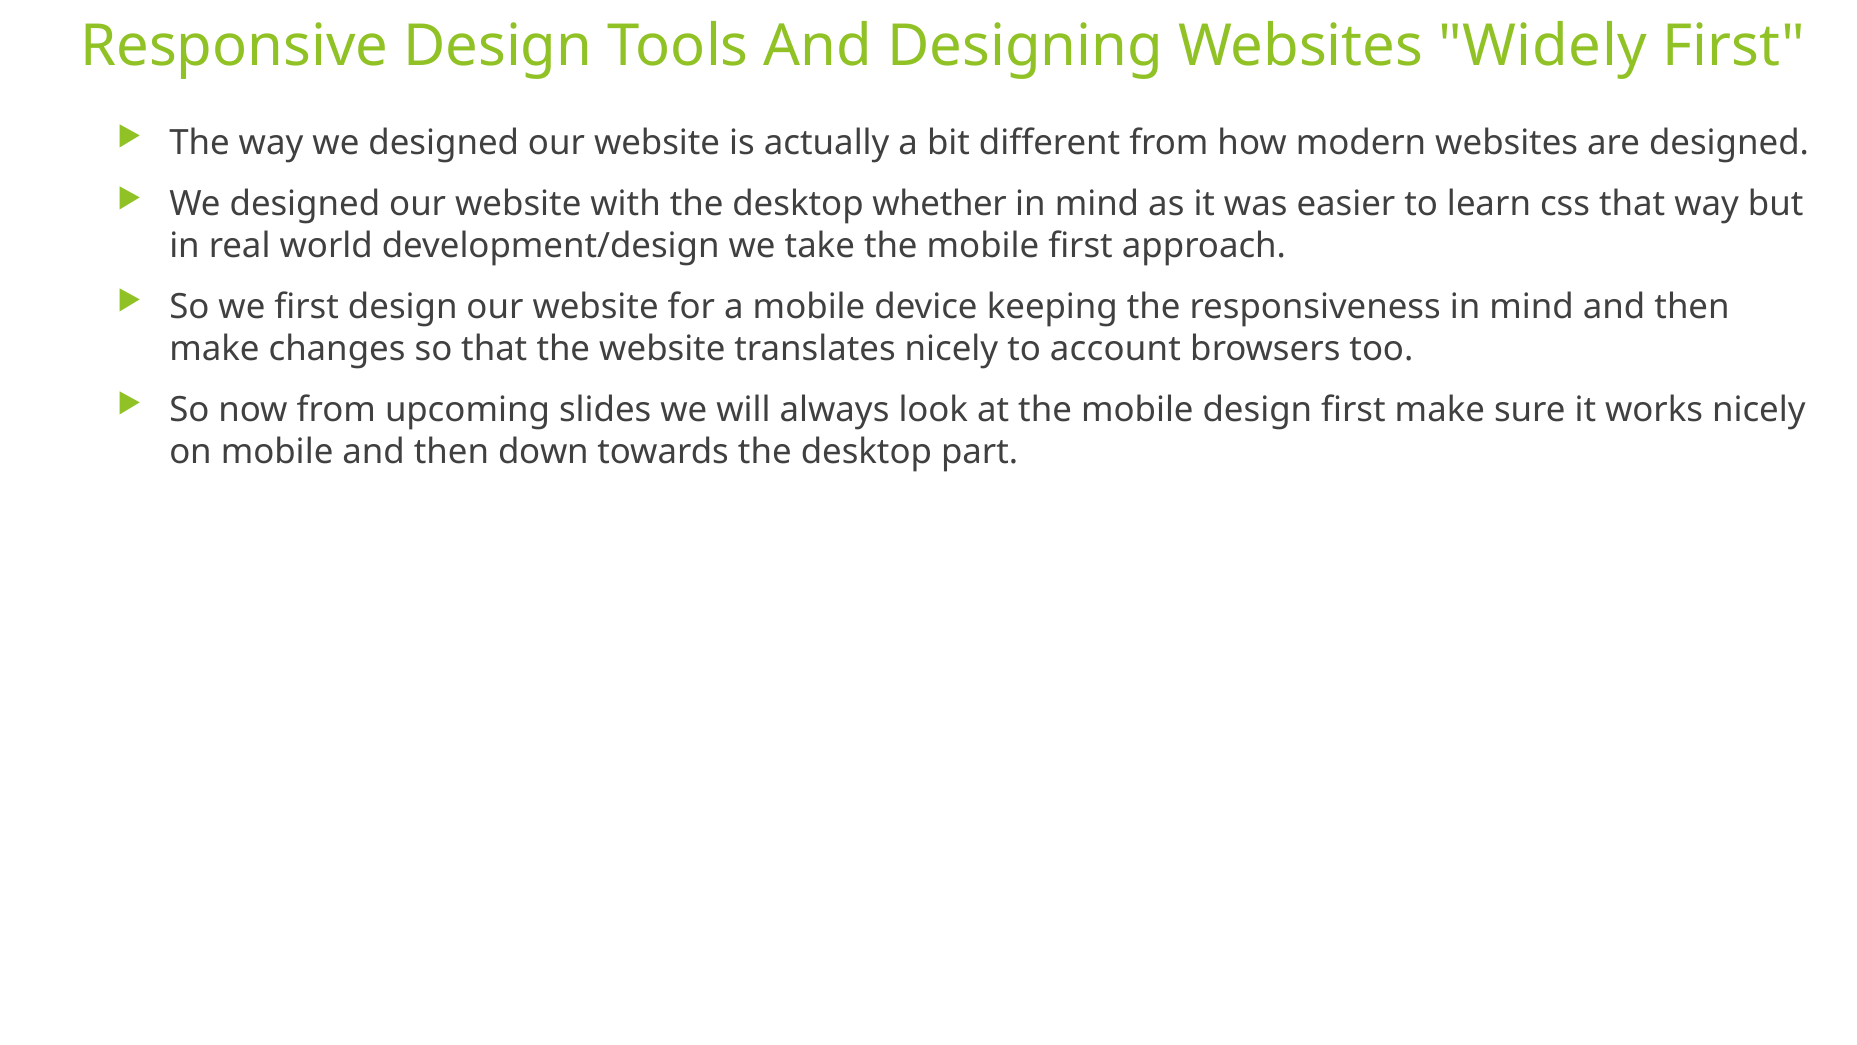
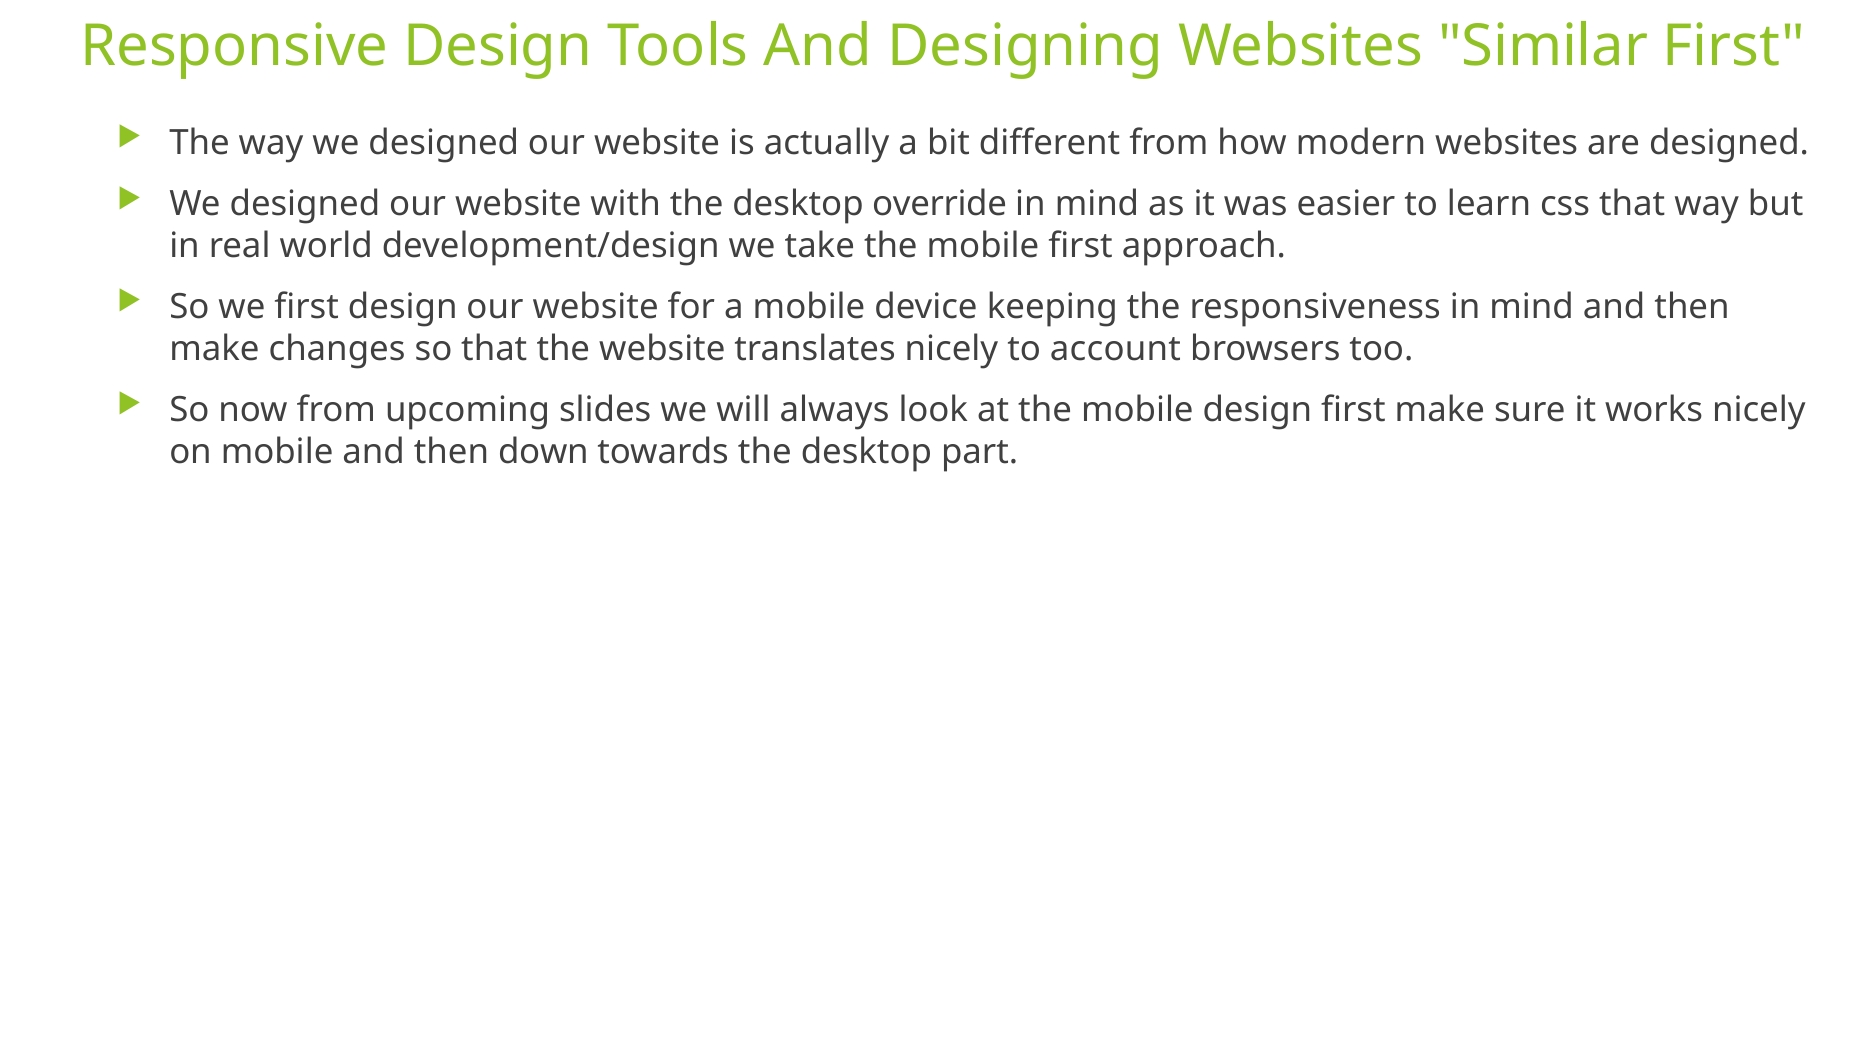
Widely: Widely -> Similar
whether: whether -> override
